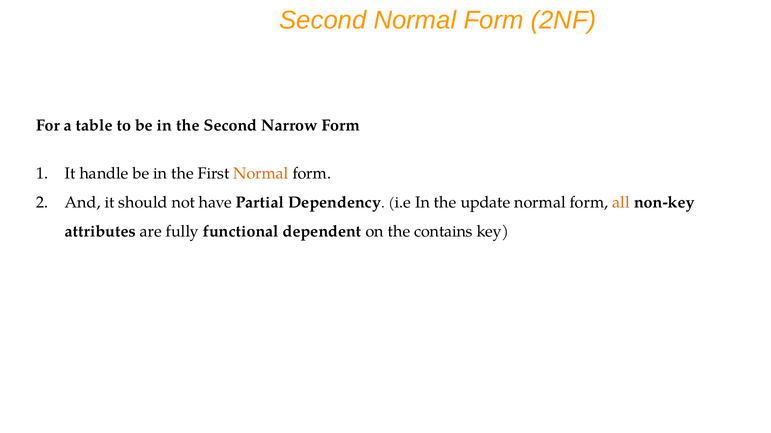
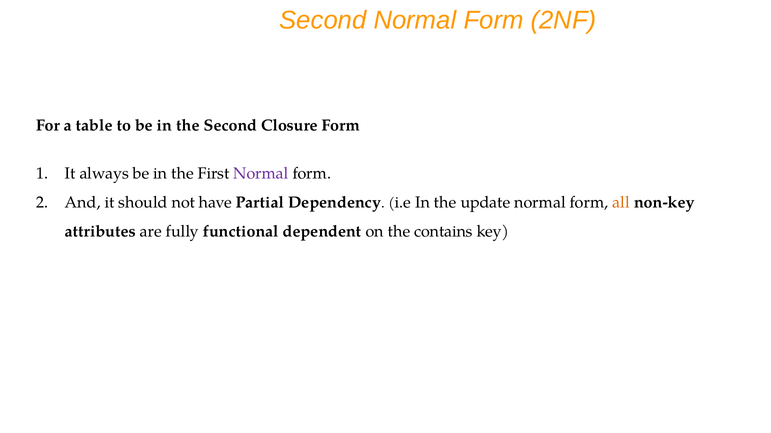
Narrow: Narrow -> Closure
handle: handle -> always
Normal at (261, 174) colour: orange -> purple
